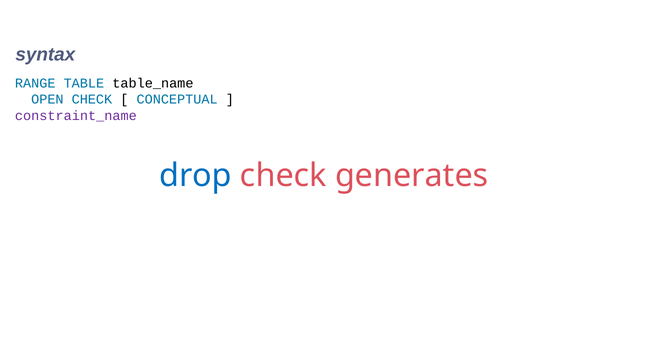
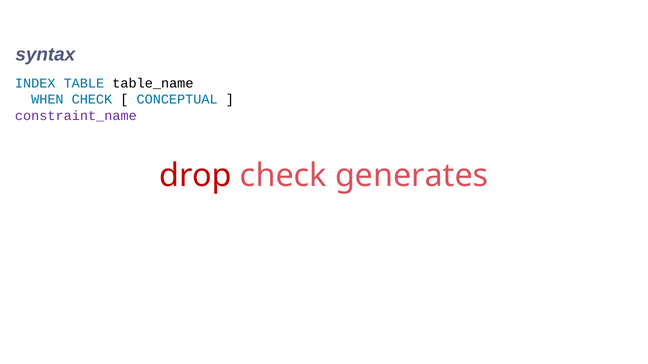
RANGE: RANGE -> INDEX
OPEN: OPEN -> WHEN
drop colour: blue -> red
